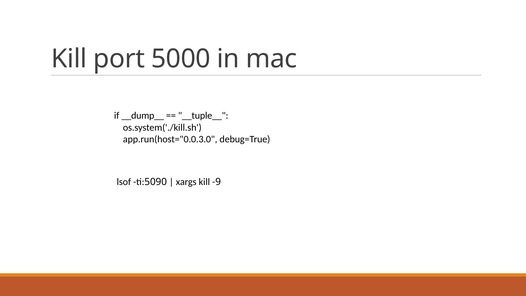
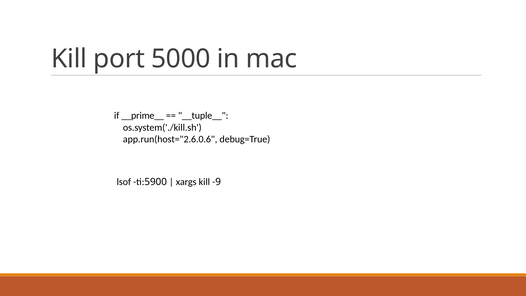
__dump__: __dump__ -> __prime__
app.run(host="0.0.3.0: app.run(host="0.0.3.0 -> app.run(host="2.6.0.6
5090: 5090 -> 5900
